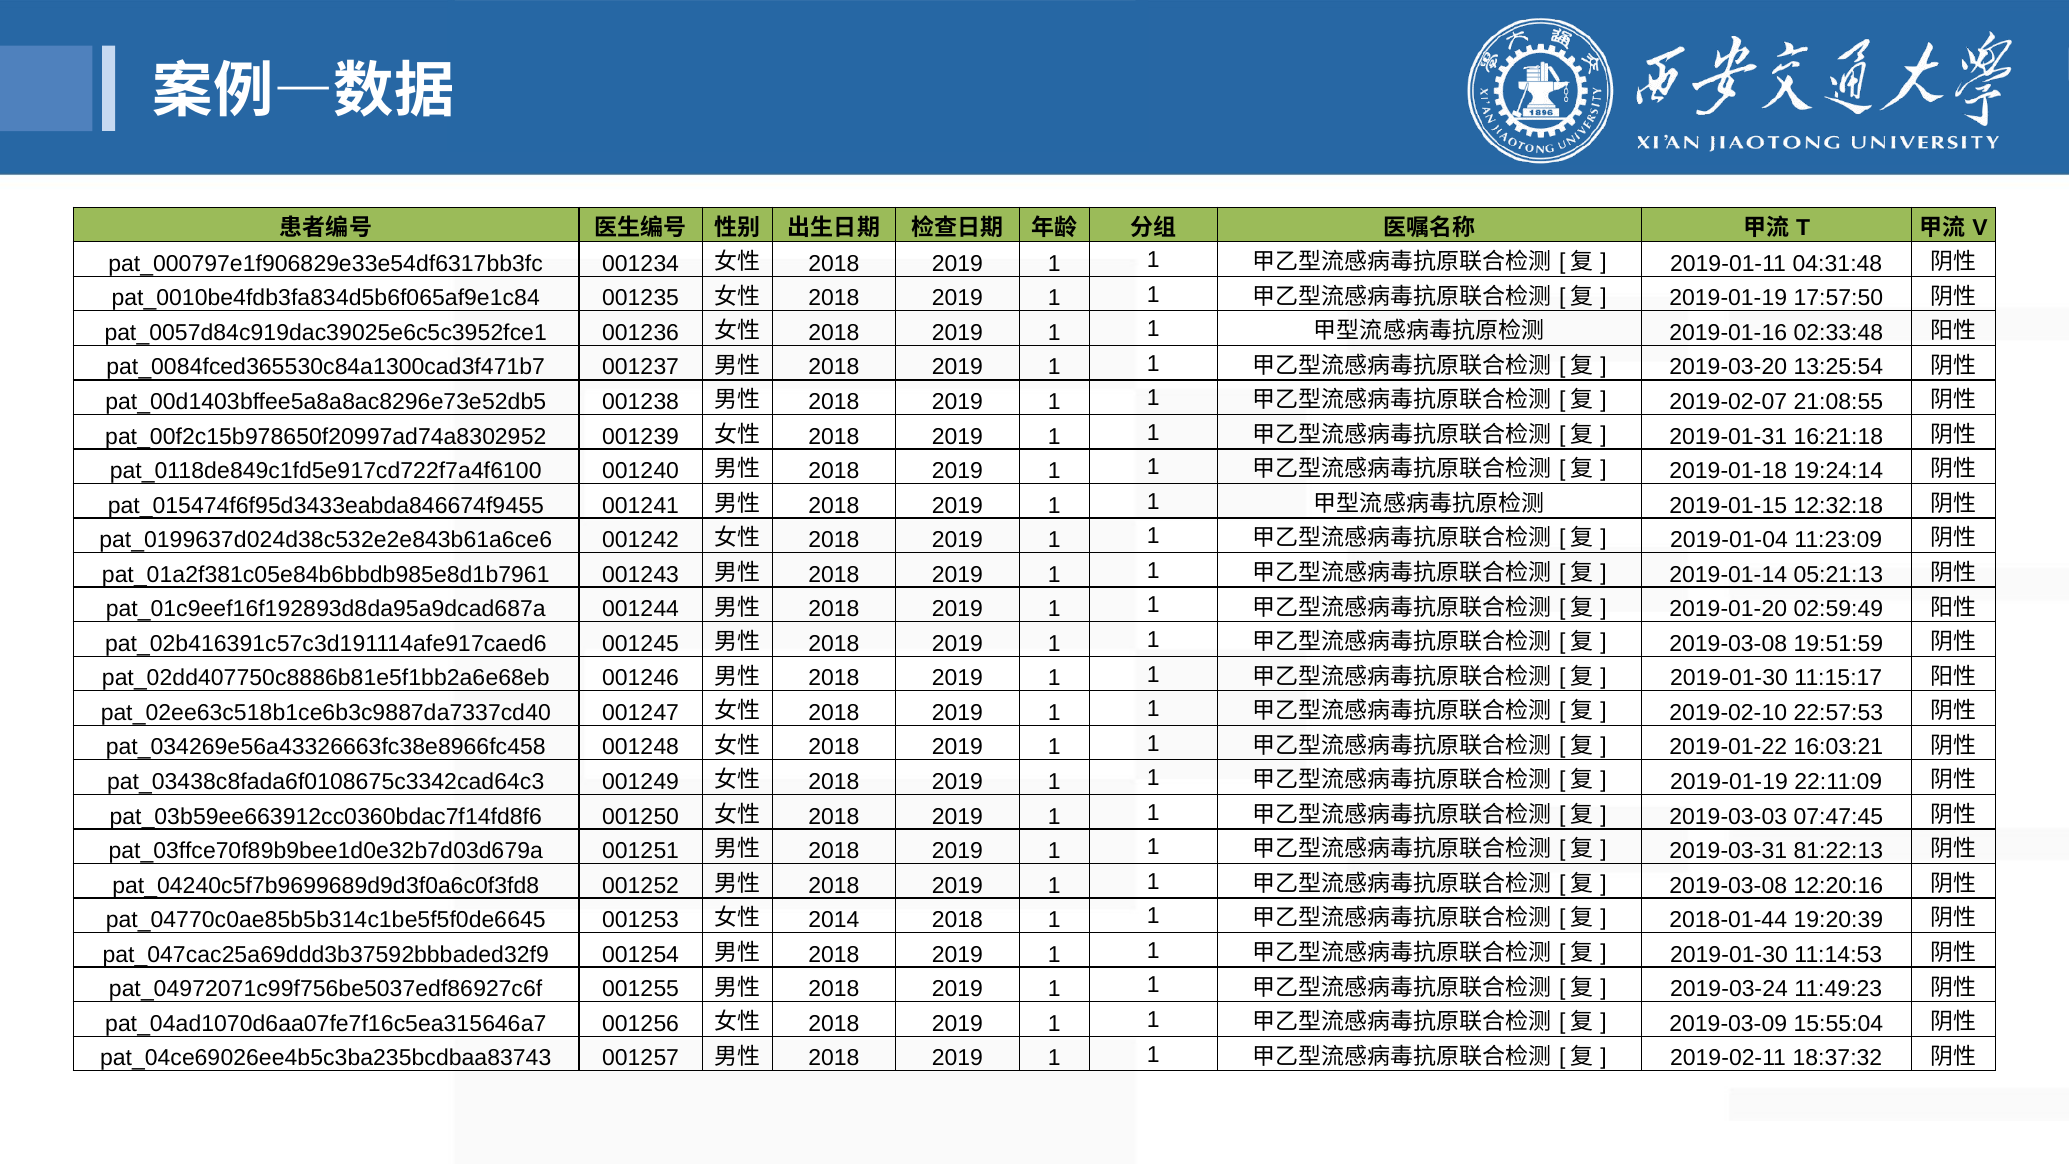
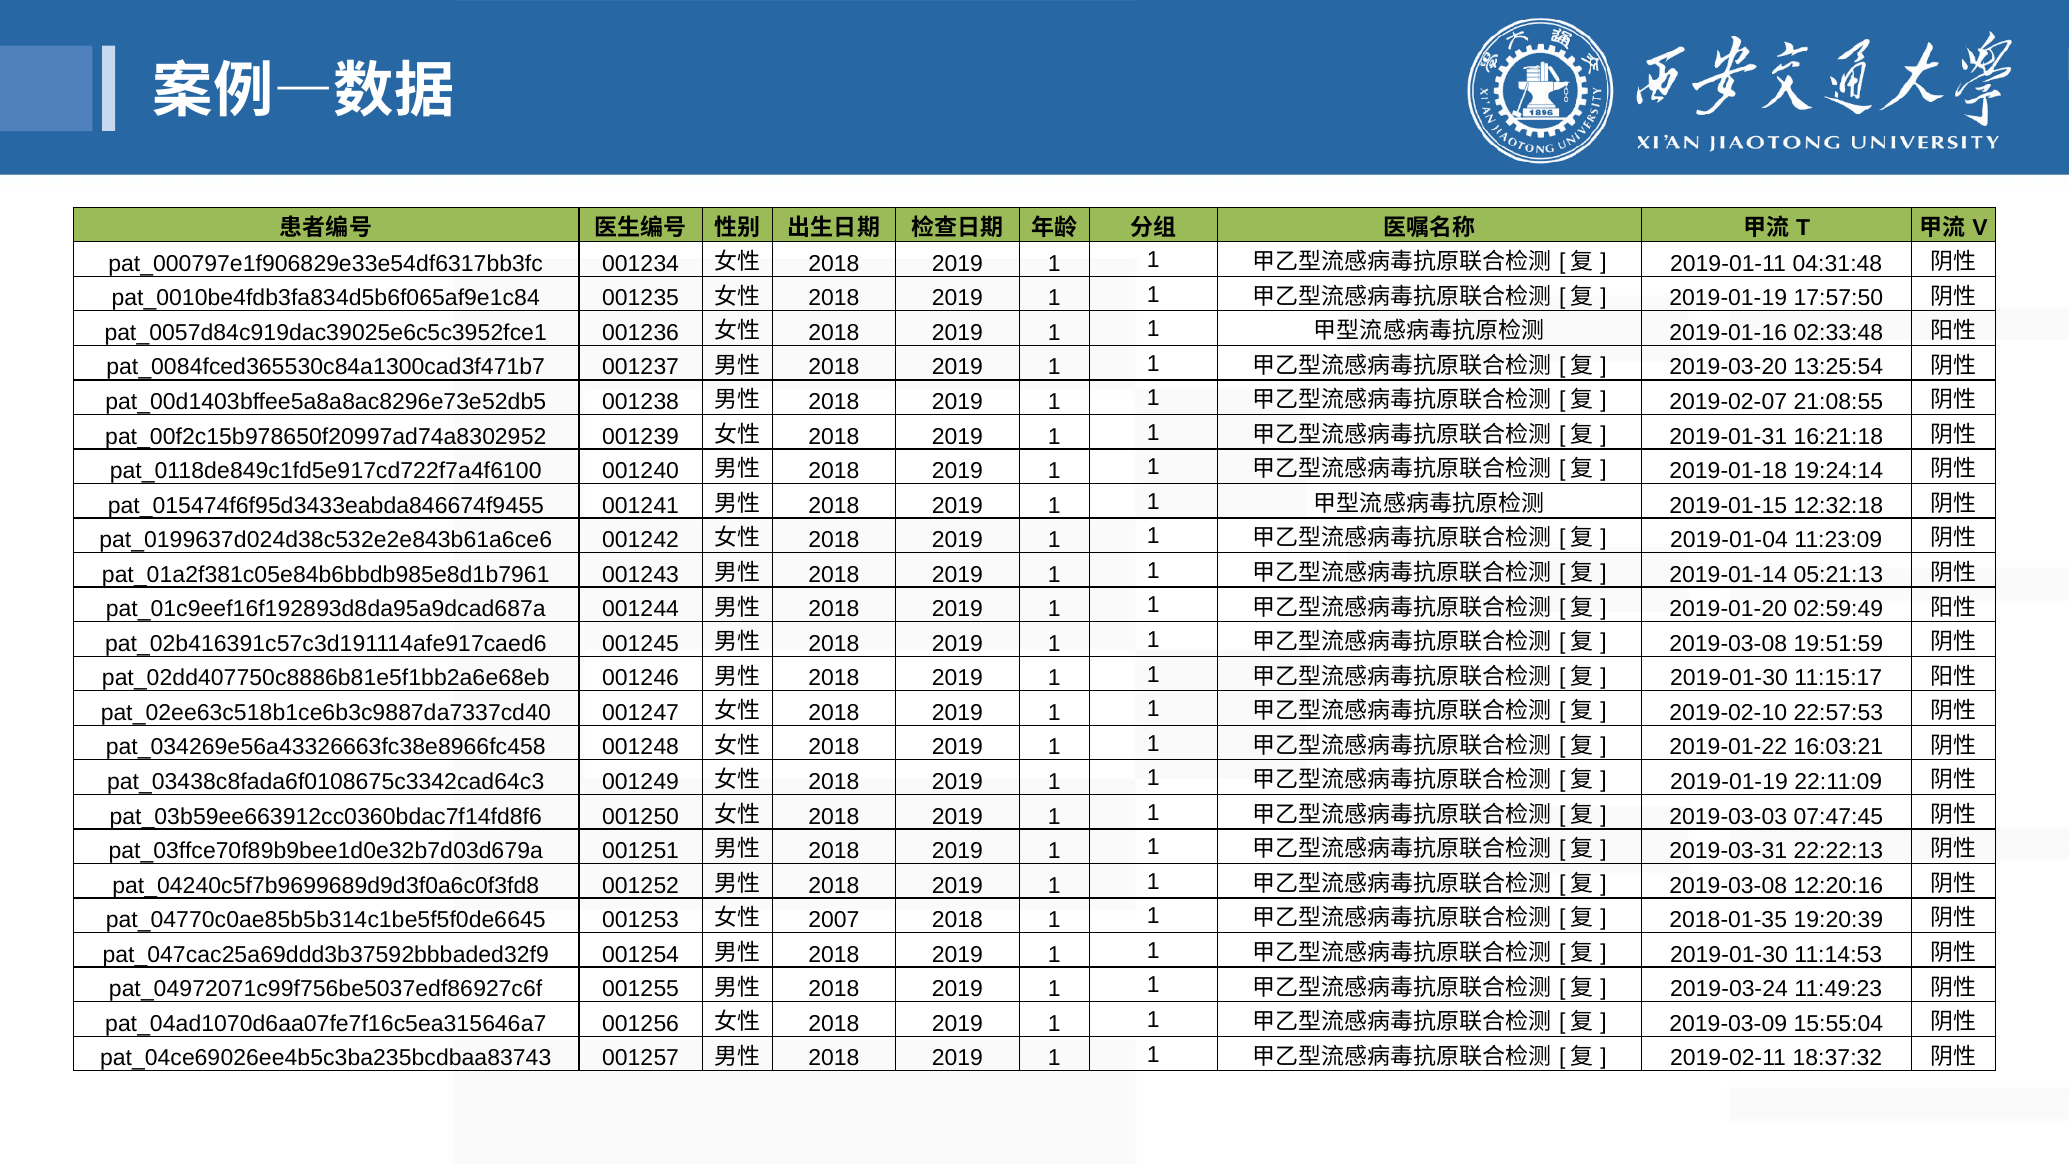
81:22:13: 81:22:13 -> 22:22:13
2014: 2014 -> 2007
2018-01-44: 2018-01-44 -> 2018-01-35
